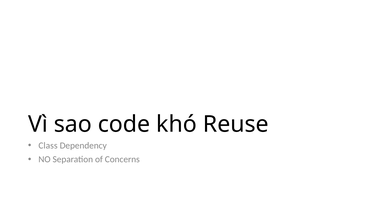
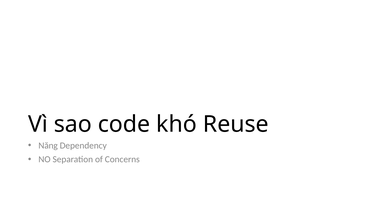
Class: Class -> Năng
